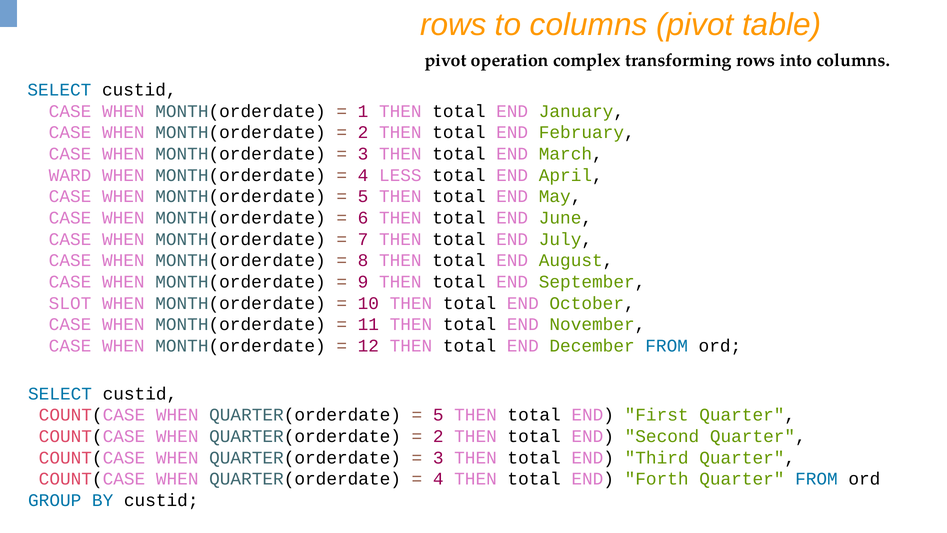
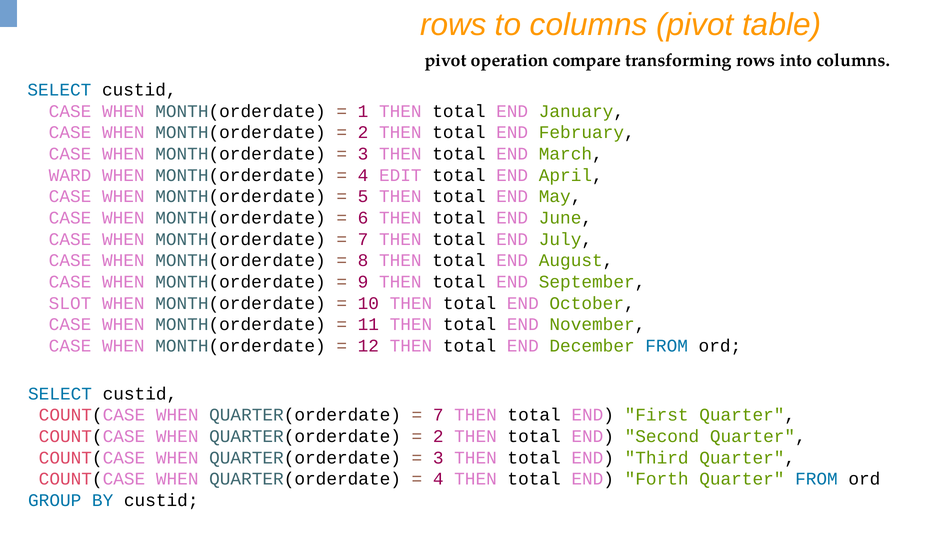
complex: complex -> compare
LESS: LESS -> EDIT
5 at (438, 415): 5 -> 7
